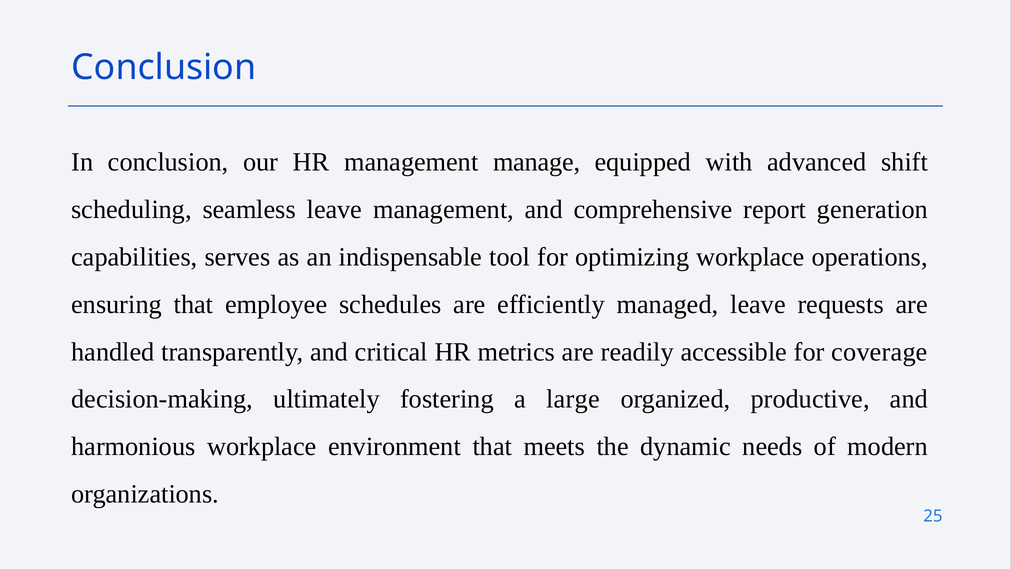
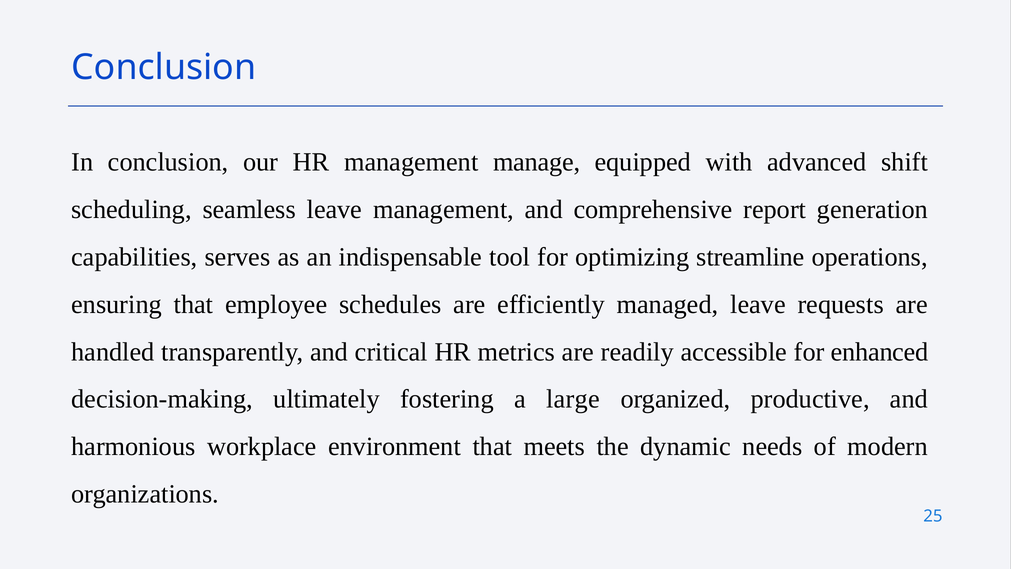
optimizing workplace: workplace -> streamline
coverage: coverage -> enhanced
